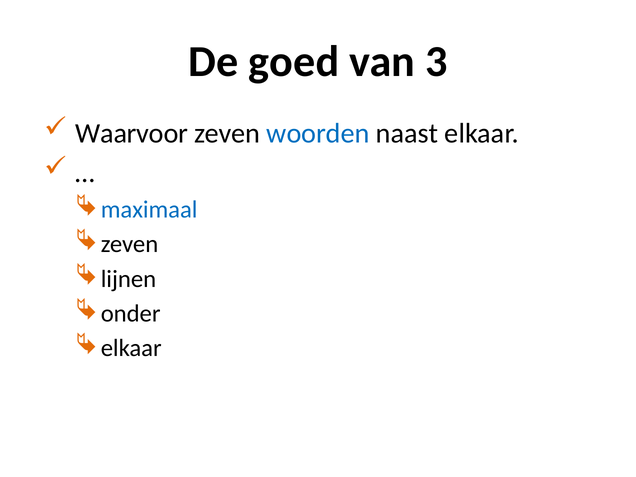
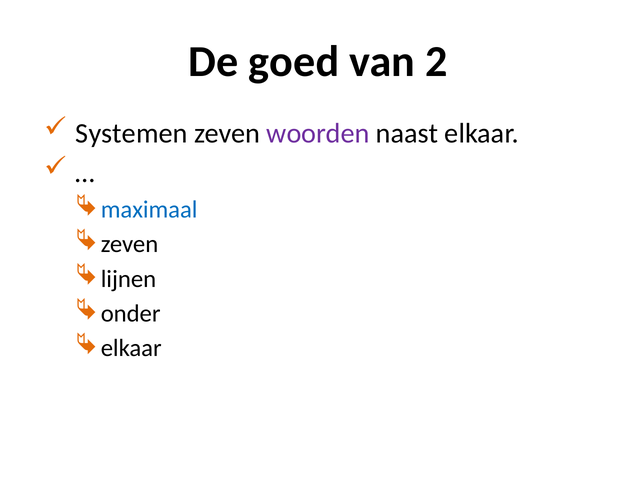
3: 3 -> 2
Waarvoor: Waarvoor -> Systemen
woorden colour: blue -> purple
